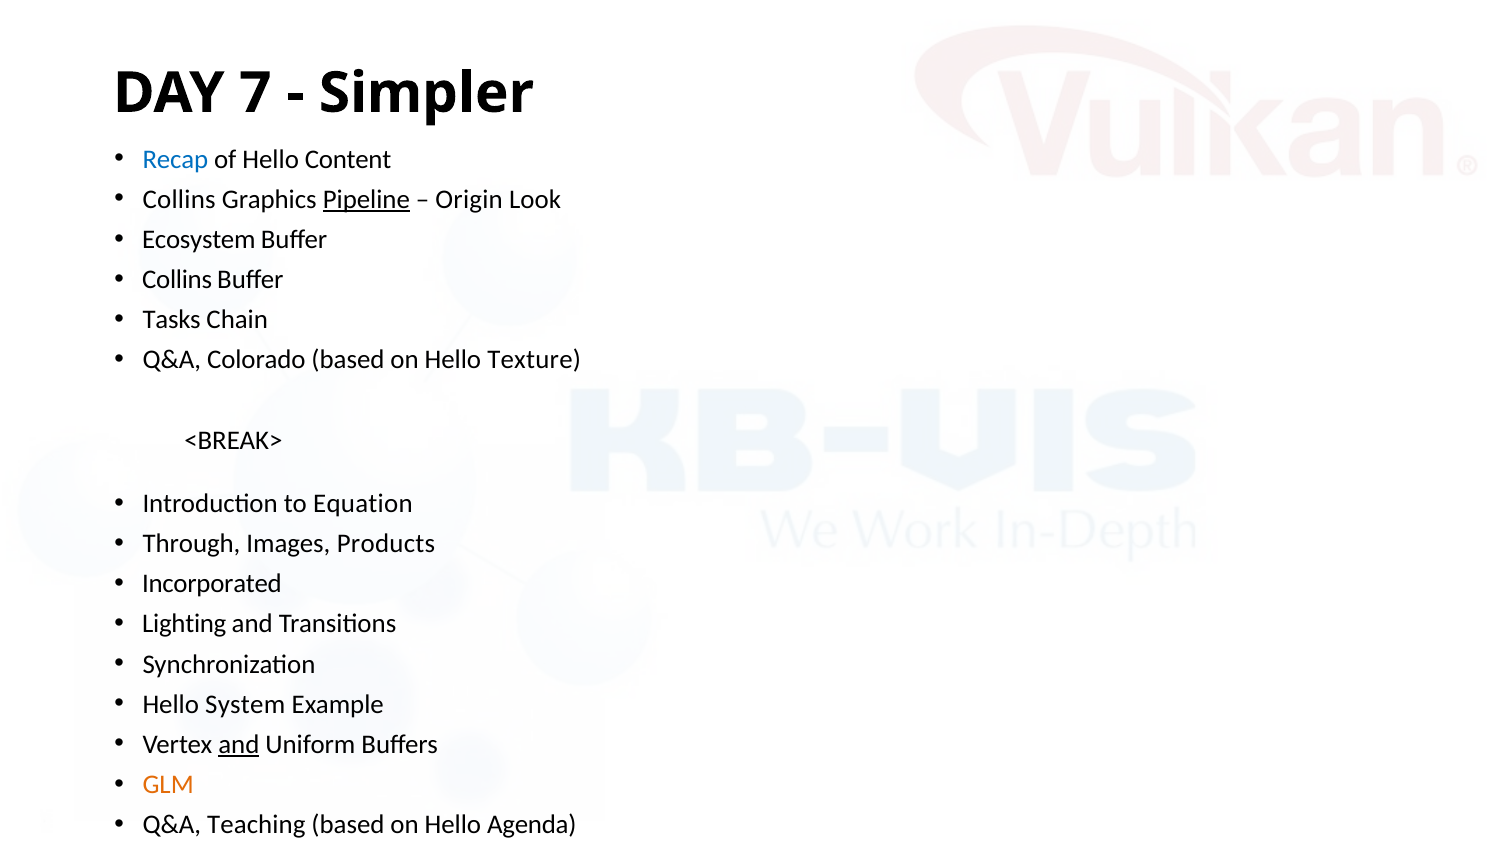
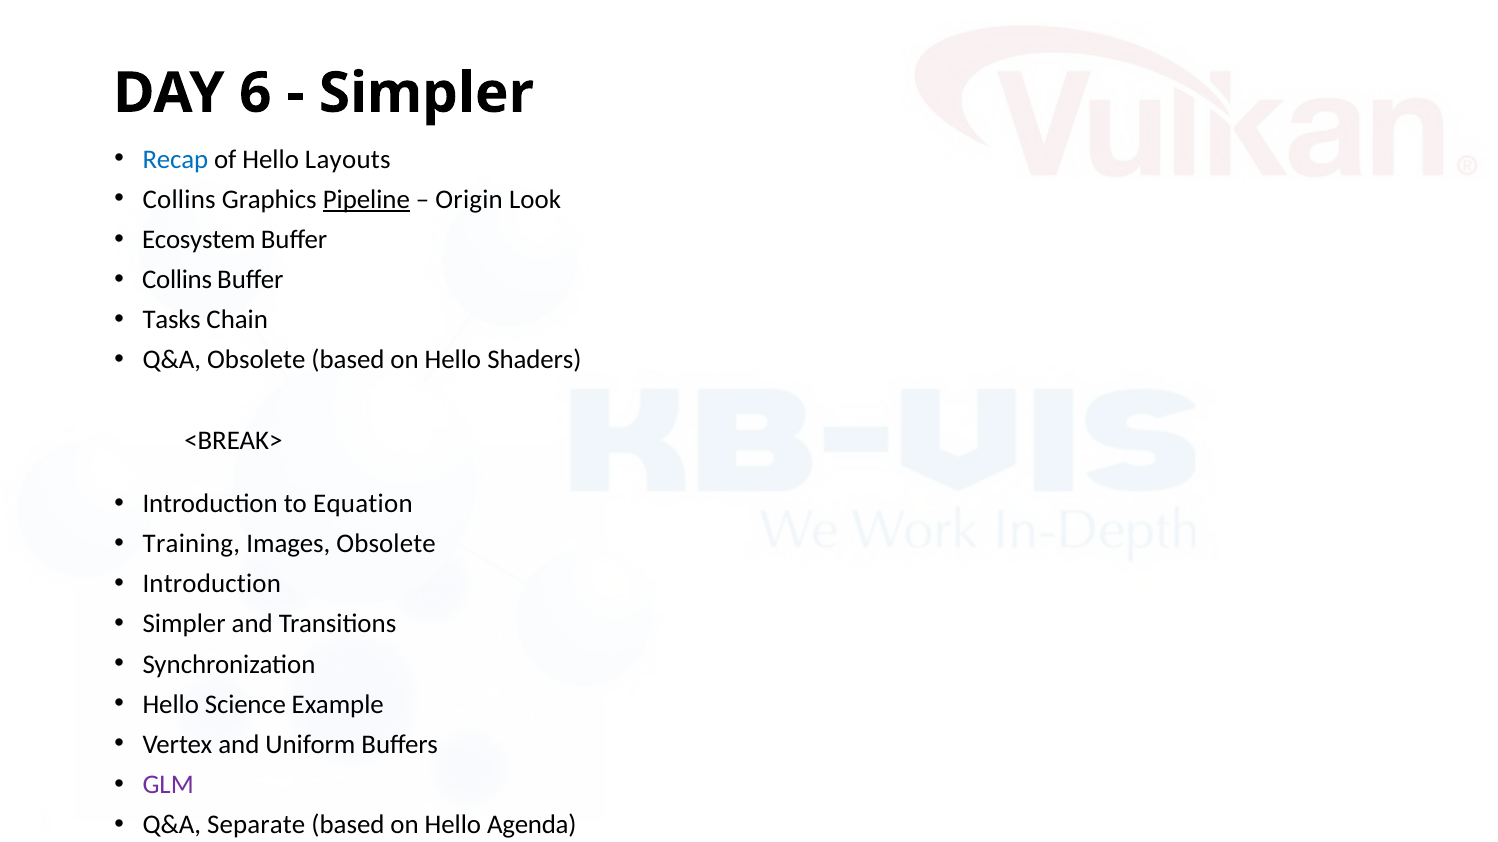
7: 7 -> 6
Content: Content -> Layouts
Q&A Colorado: Colorado -> Obsolete
Texture: Texture -> Shaders
Through: Through -> Training
Images Products: Products -> Obsolete
Incorporated at (212, 584): Incorporated -> Introduction
Lighting at (184, 625): Lighting -> Simpler
System: System -> Science
and at (239, 745) underline: present -> none
GLM colour: orange -> purple
Teaching: Teaching -> Separate
